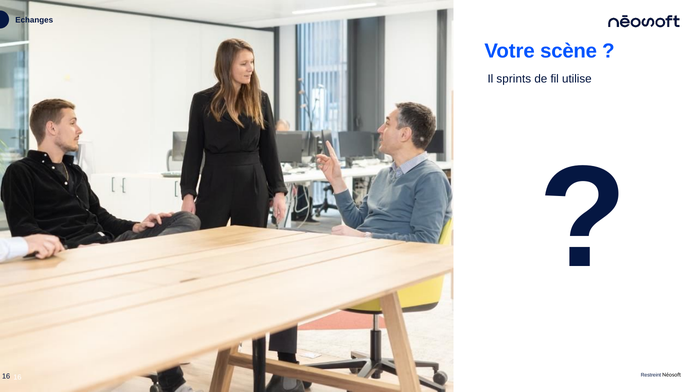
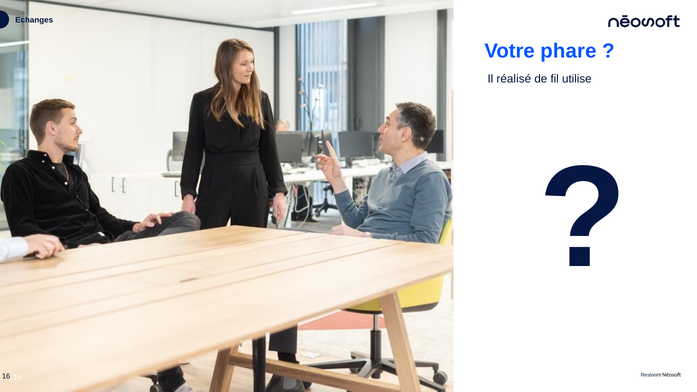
scène: scène -> phare
sprints: sprints -> réalisé
